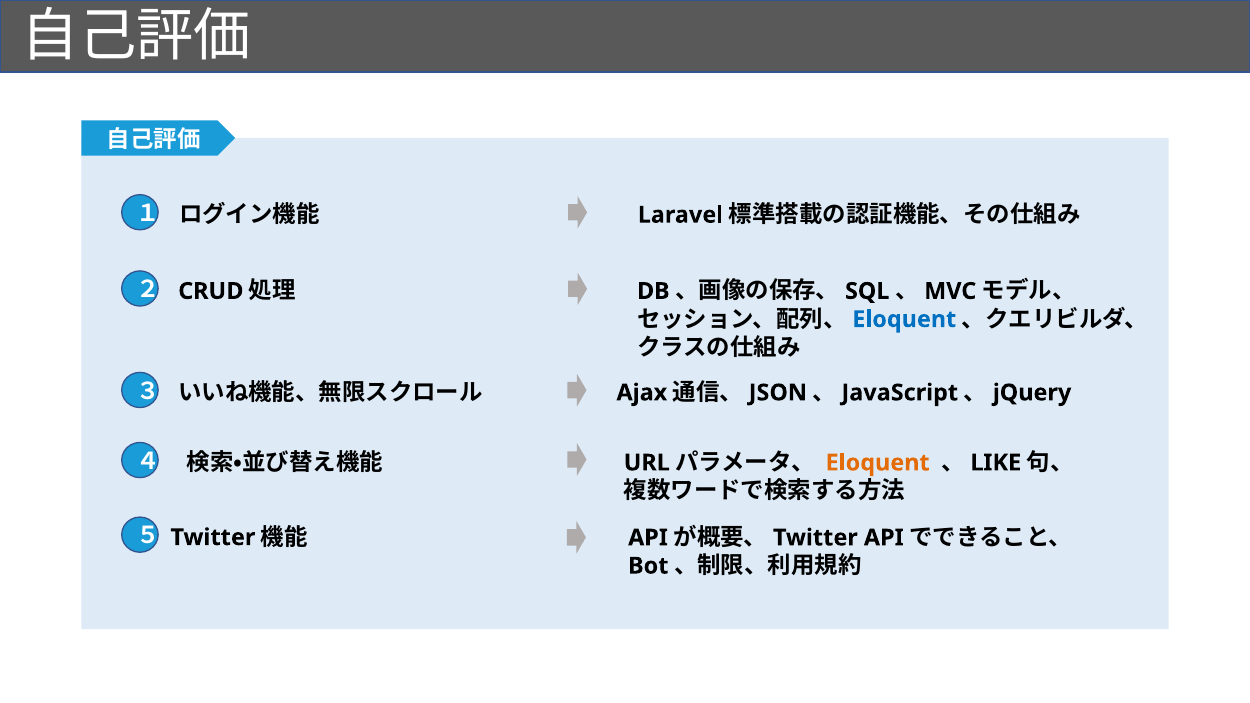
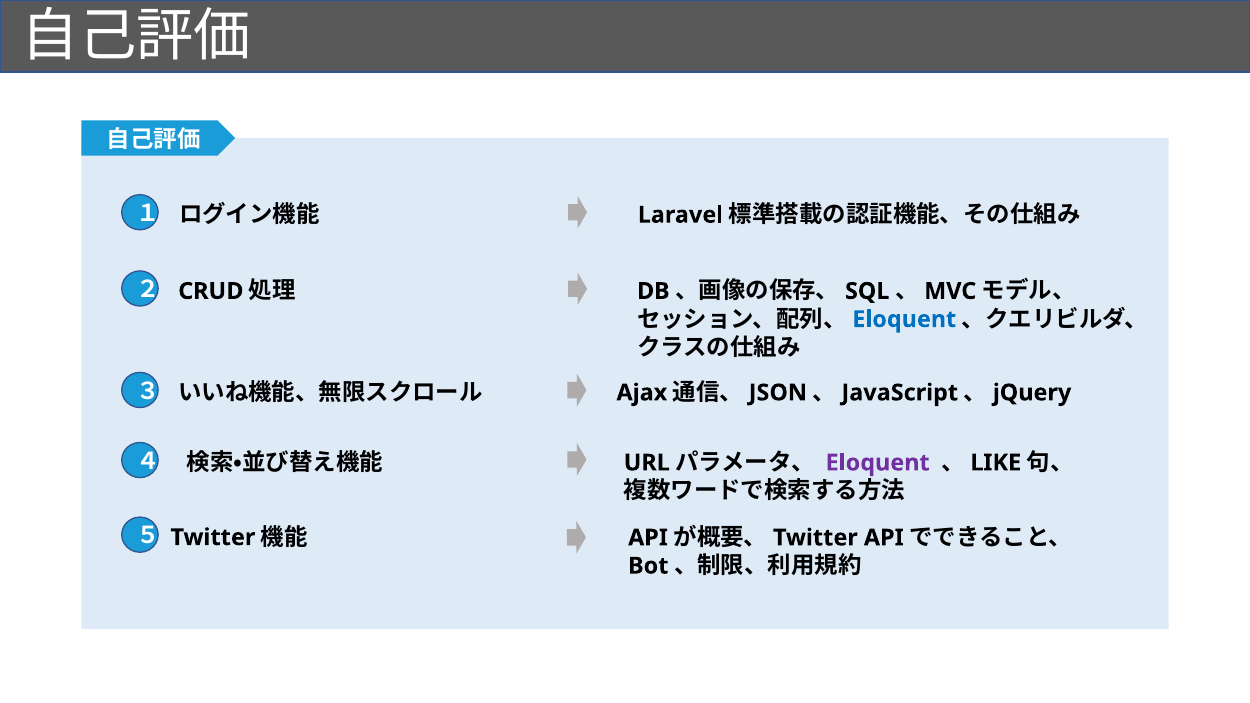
Eloquent at (878, 463) colour: orange -> purple
